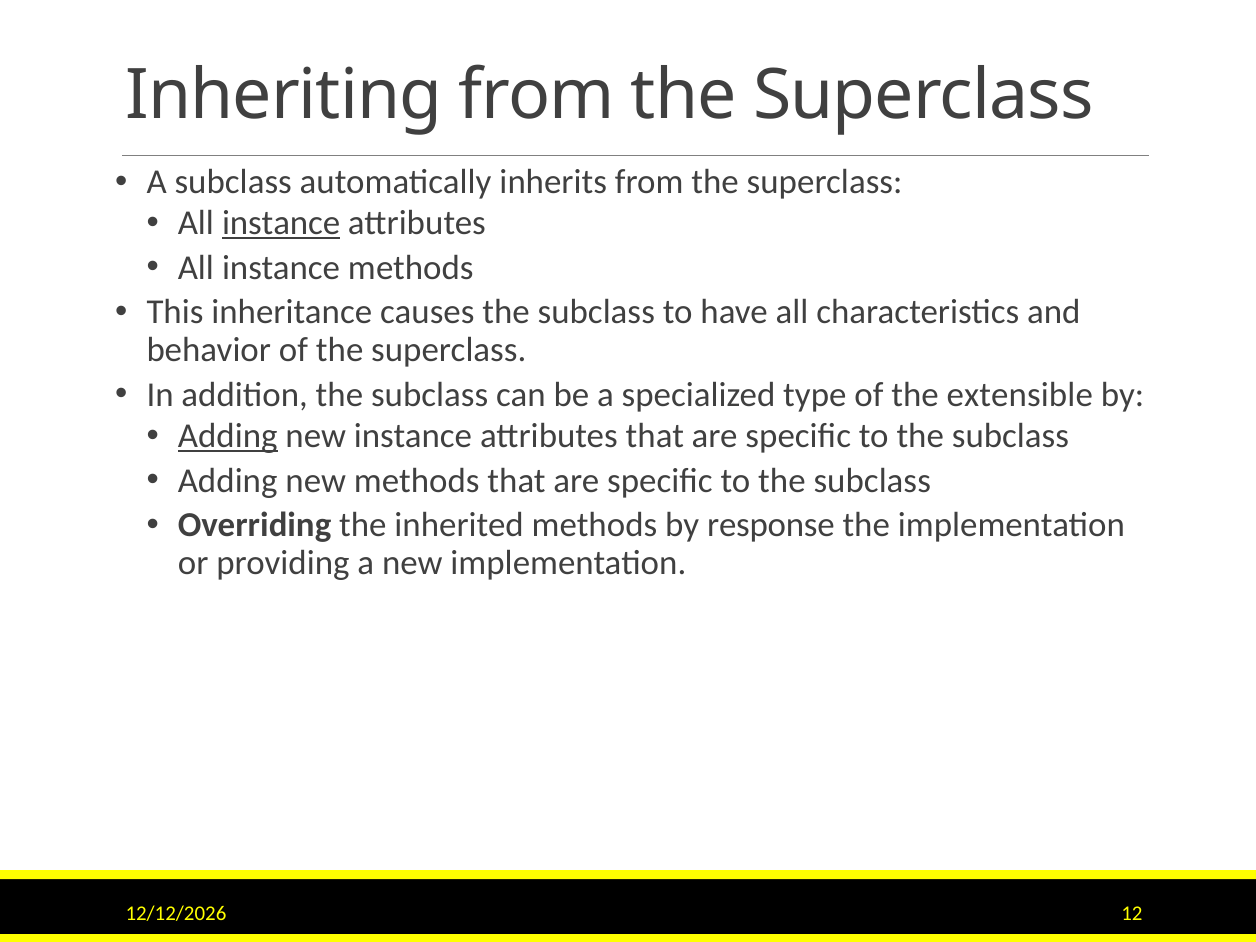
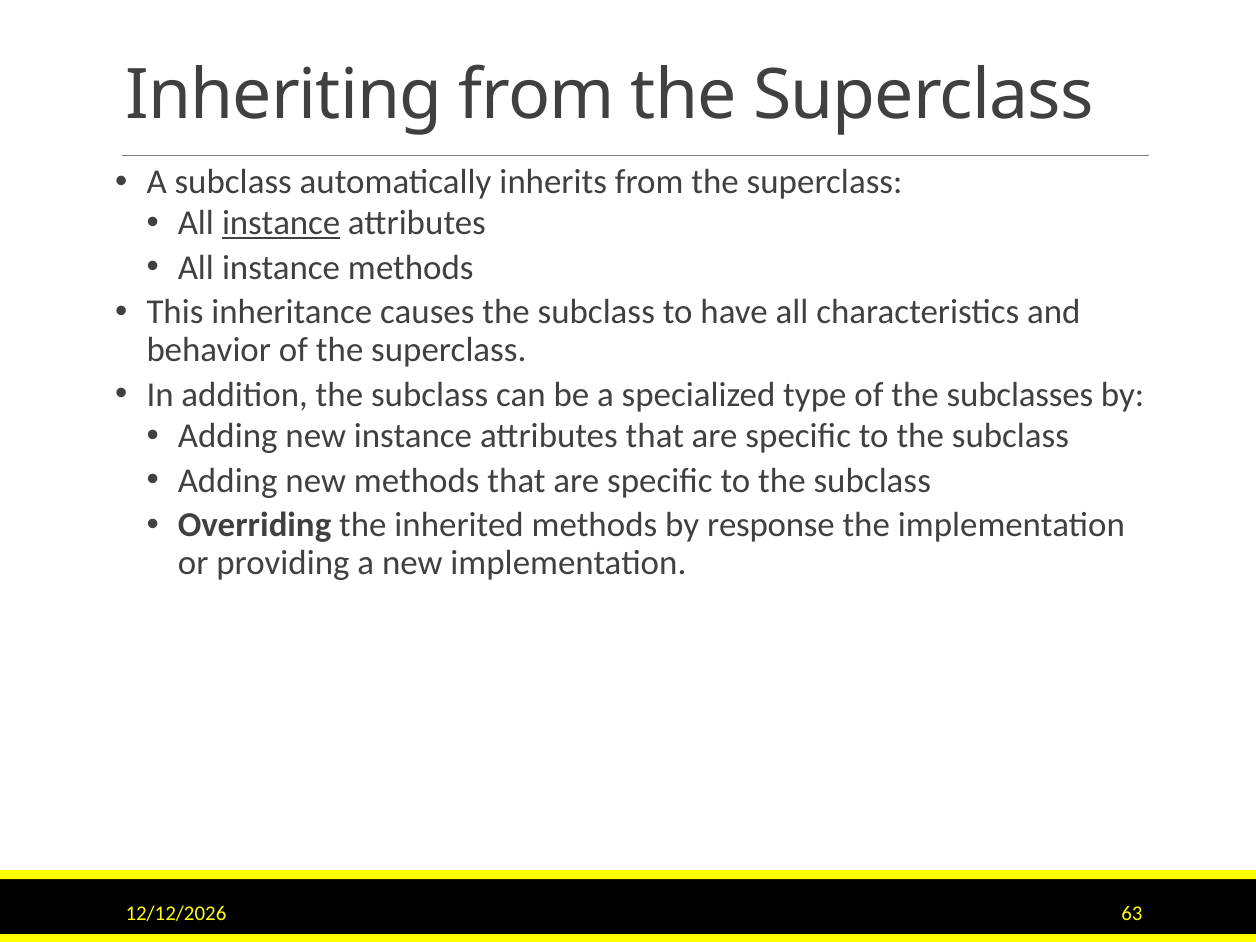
extensible: extensible -> subclasses
Adding at (228, 436) underline: present -> none
12: 12 -> 63
